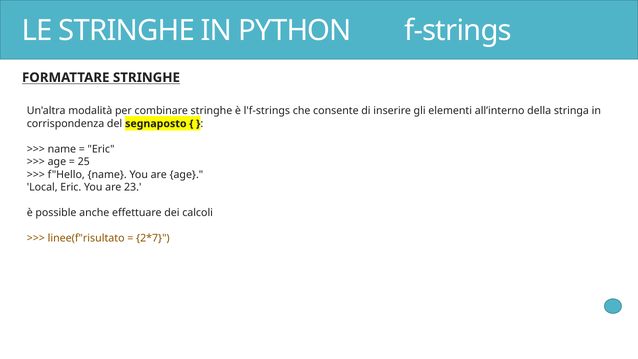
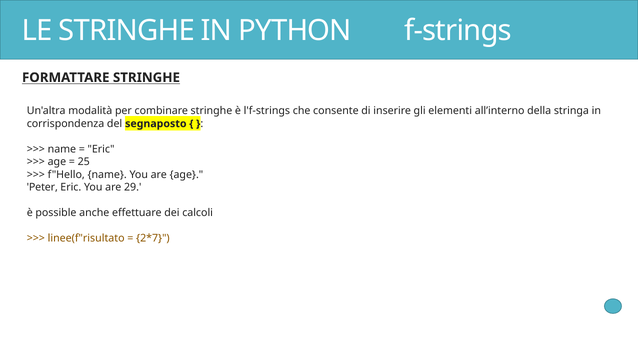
Local: Local -> Peter
23: 23 -> 29
